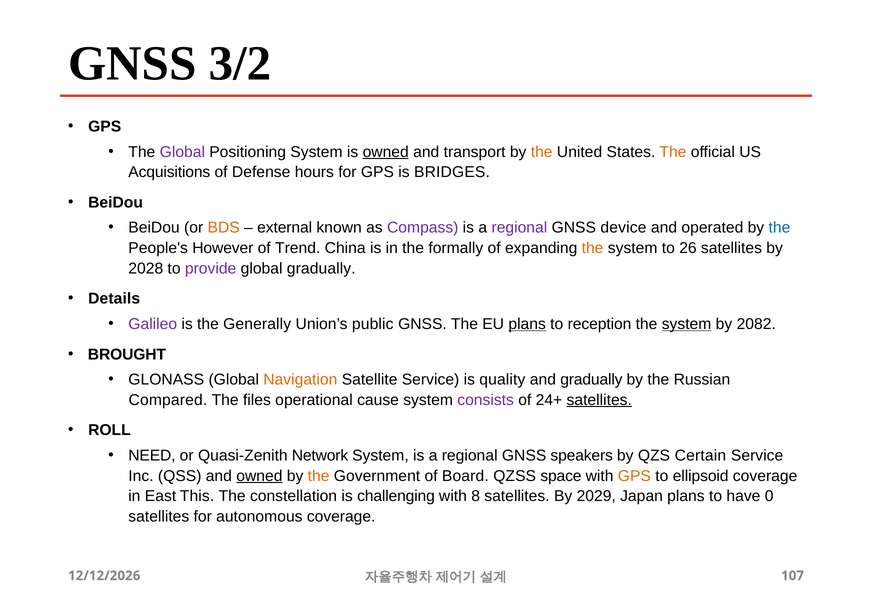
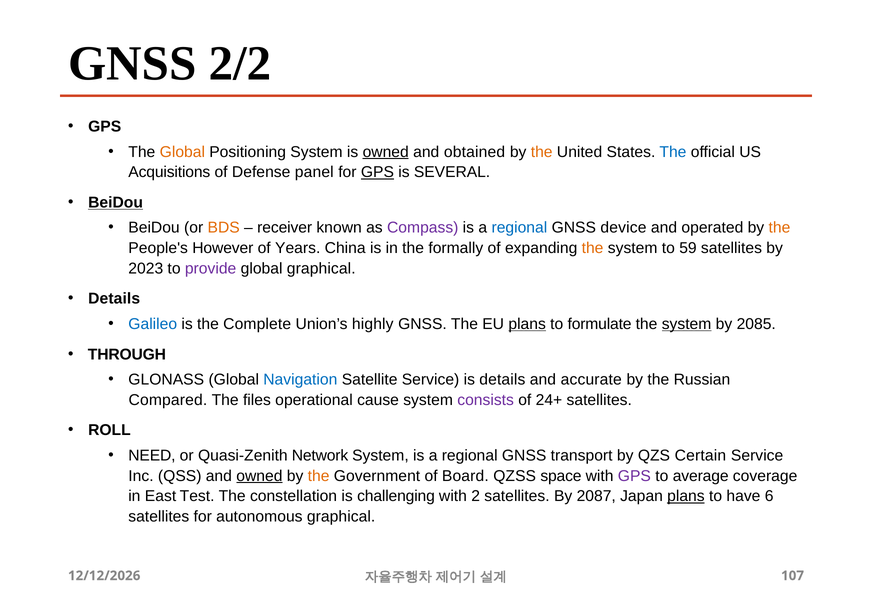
3/2: 3/2 -> 2/2
Global at (182, 152) colour: purple -> orange
transport: transport -> obtained
The at (673, 152) colour: orange -> blue
hours: hours -> panel
GPS at (377, 172) underline: none -> present
BRIDGES: BRIDGES -> SEVERAL
BeiDou at (116, 202) underline: none -> present
external: external -> receiver
regional at (519, 228) colour: purple -> blue
the at (779, 228) colour: blue -> orange
Trend: Trend -> Years
26: 26 -> 59
2028: 2028 -> 2023
global gradually: gradually -> graphical
Galileo colour: purple -> blue
Generally: Generally -> Complete
public: public -> highly
reception: reception -> formulate
2082: 2082 -> 2085
BROUGHT: BROUGHT -> THROUGH
Navigation colour: orange -> blue
is quality: quality -> details
and gradually: gradually -> accurate
satellites at (599, 400) underline: present -> none
speakers: speakers -> transport
GPS at (634, 476) colour: orange -> purple
ellipsoid: ellipsoid -> average
This: This -> Test
8: 8 -> 2
2029: 2029 -> 2087
plans at (686, 496) underline: none -> present
0: 0 -> 6
autonomous coverage: coverage -> graphical
